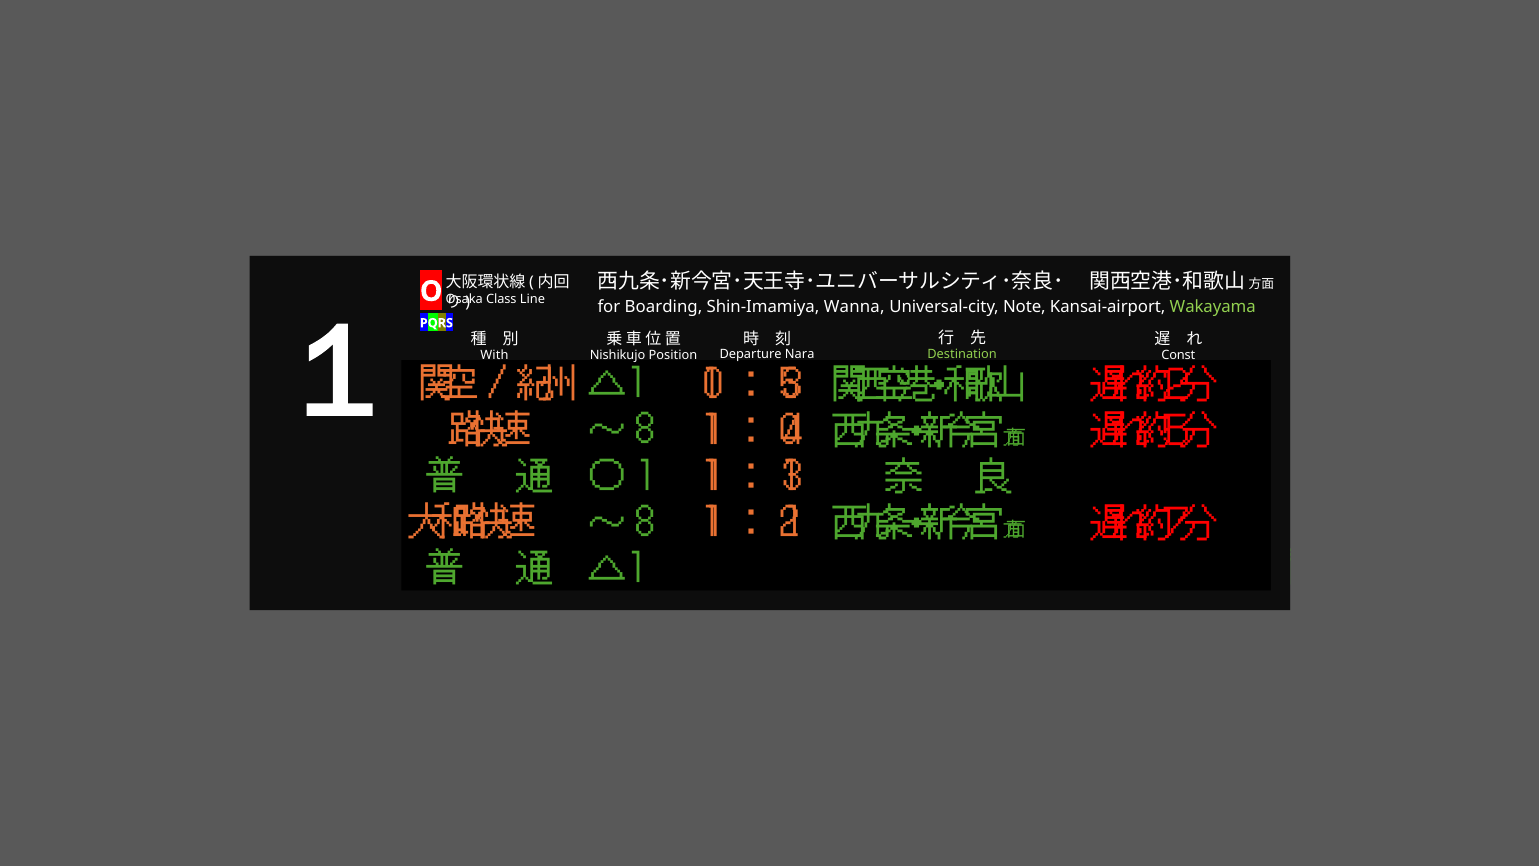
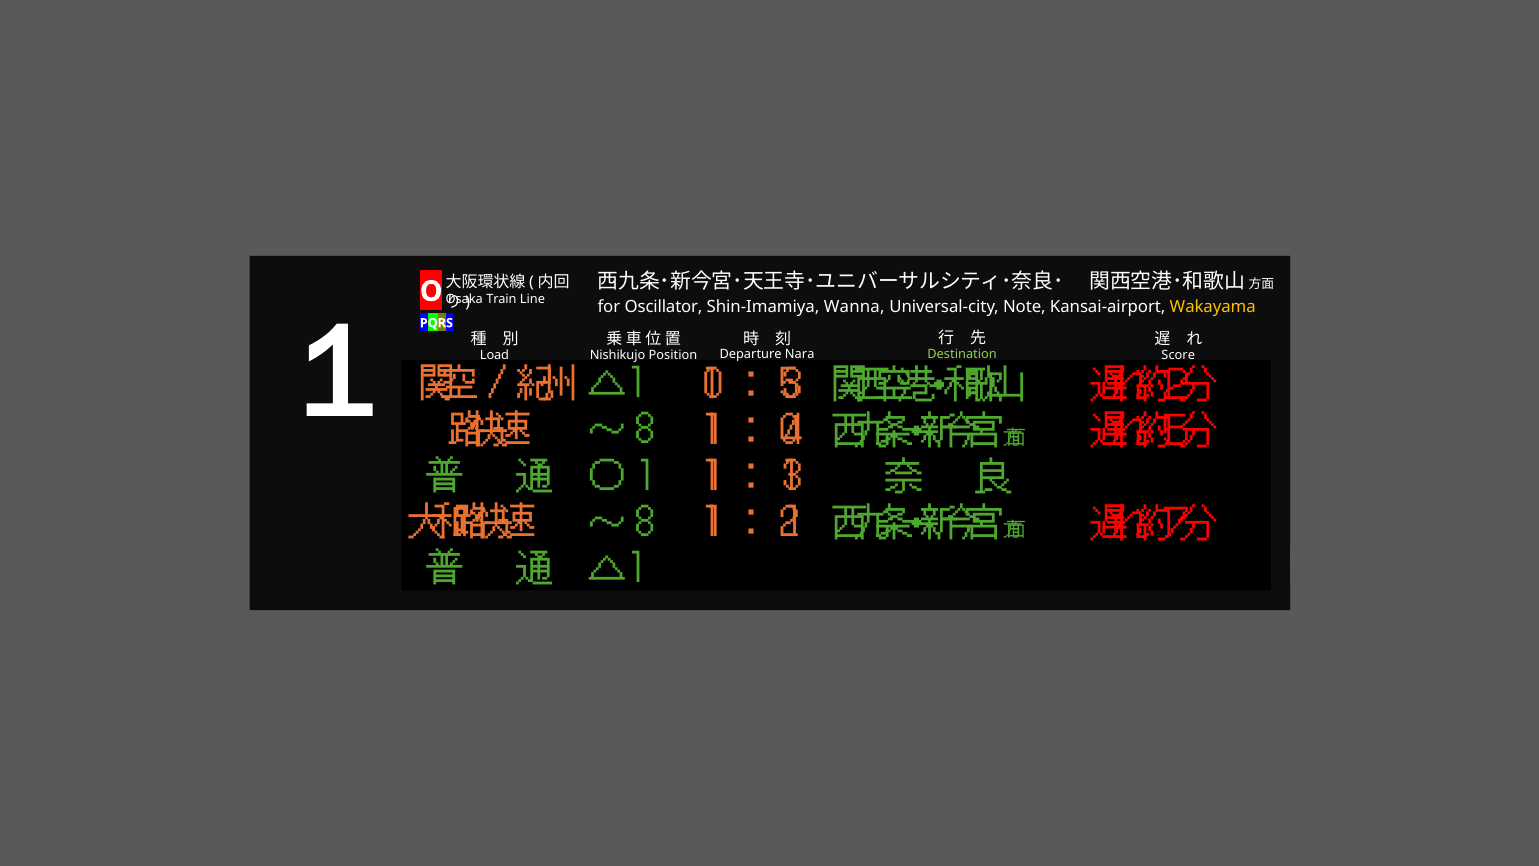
Class: Class -> Train
Boarding: Boarding -> Oscillator
Wakayama colour: light green -> yellow
With: With -> Load
Const: Const -> Score
